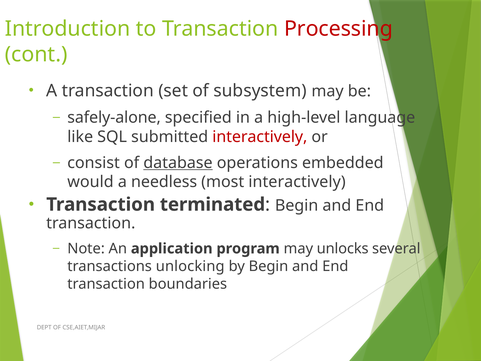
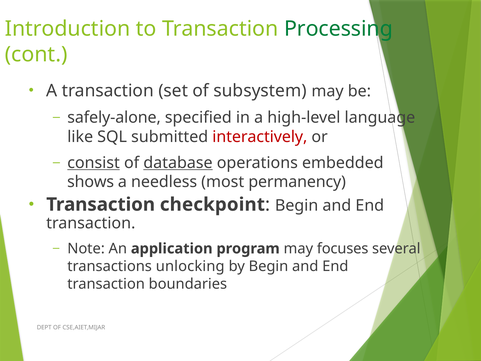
Processing colour: red -> green
consist underline: none -> present
would: would -> shows
most interactively: interactively -> permanency
terminated: terminated -> checkpoint
unlocks: unlocks -> focuses
